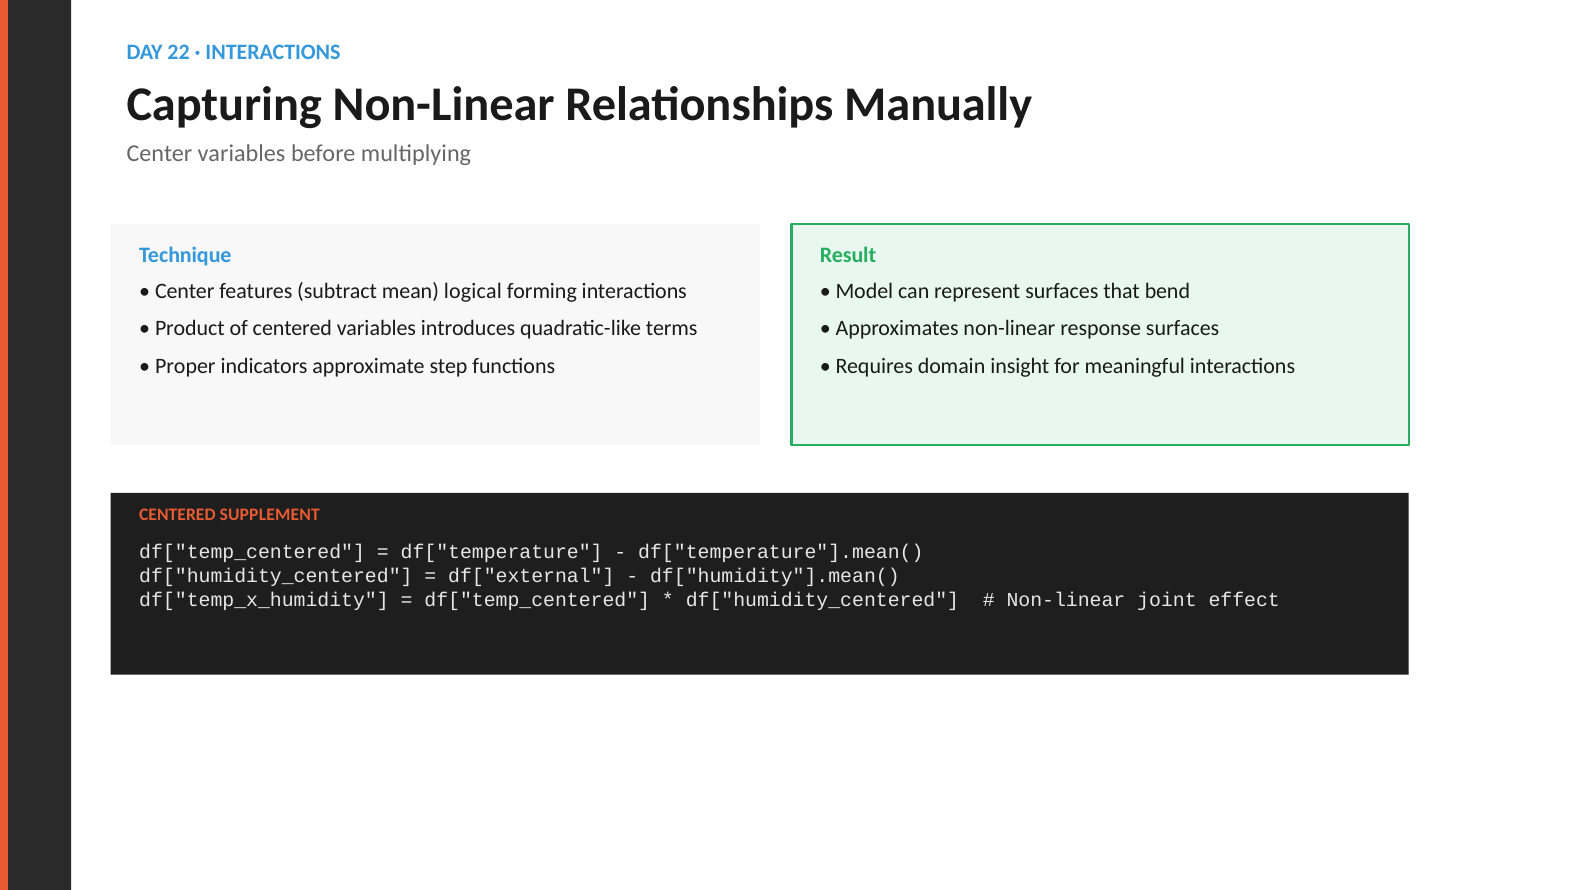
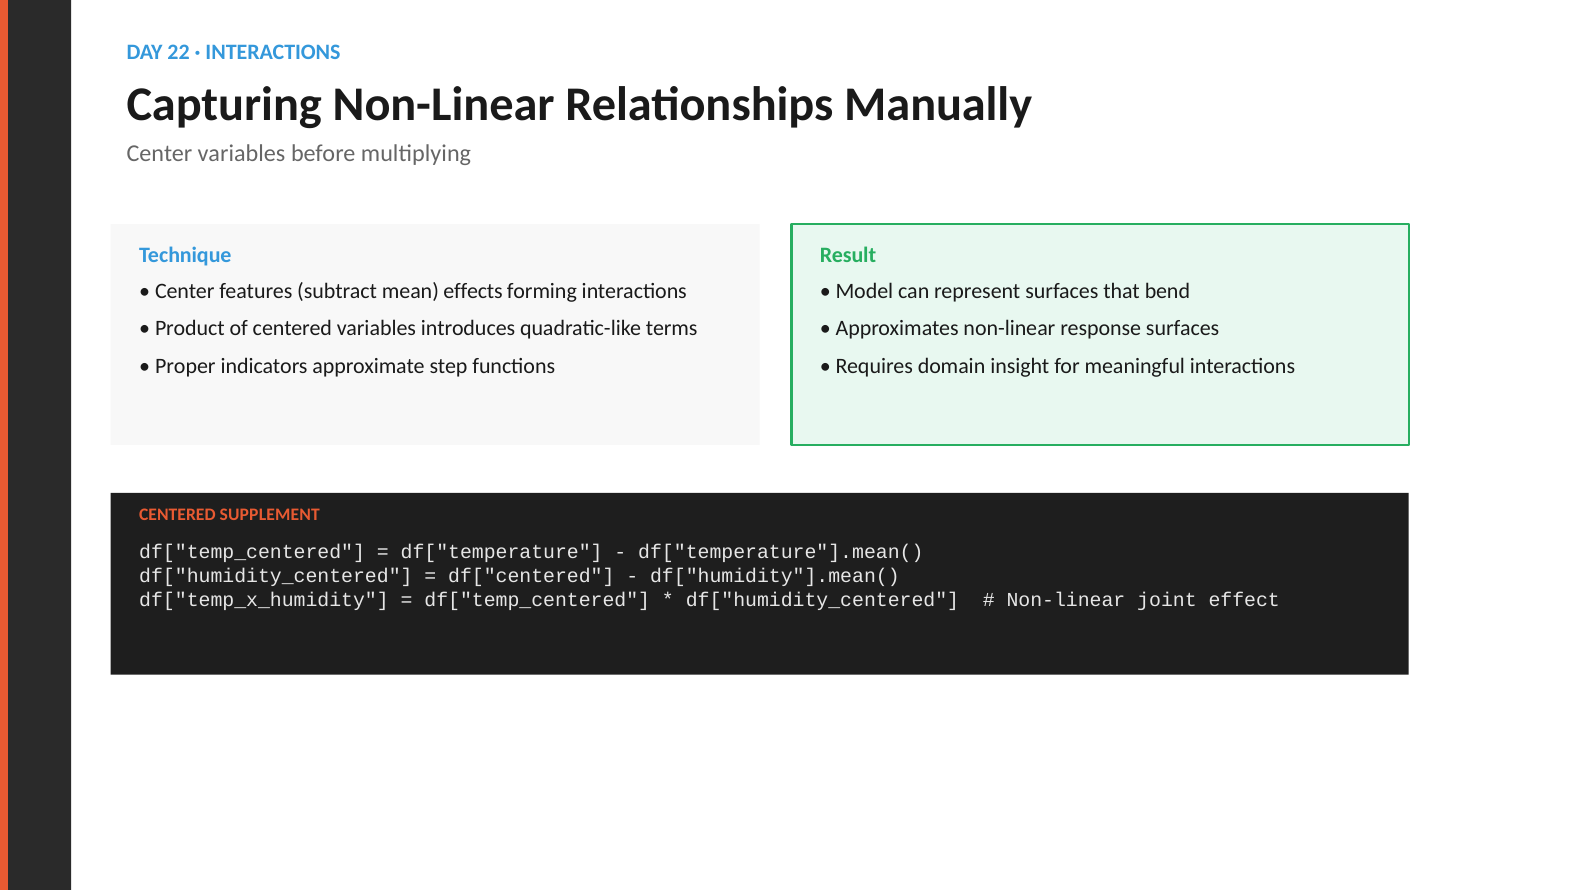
logical: logical -> effects
df["external: df["external -> df["centered
